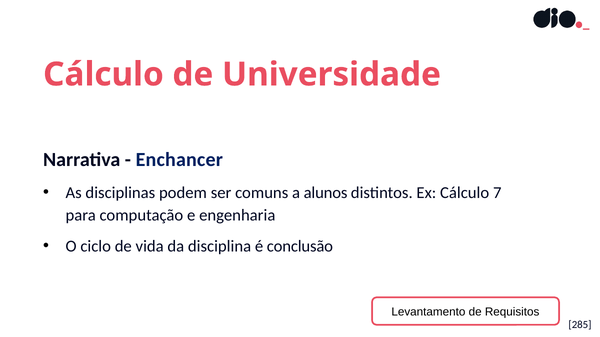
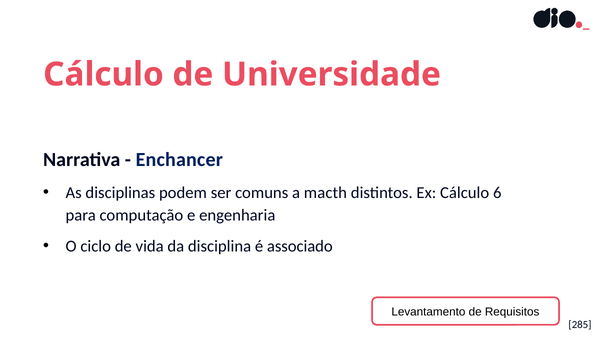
alunos: alunos -> macth
7: 7 -> 6
conclusão: conclusão -> associado
